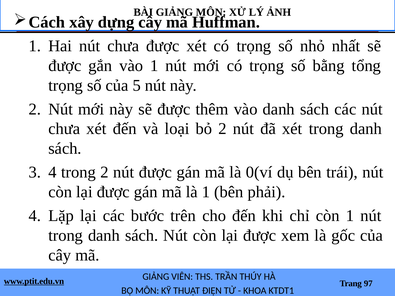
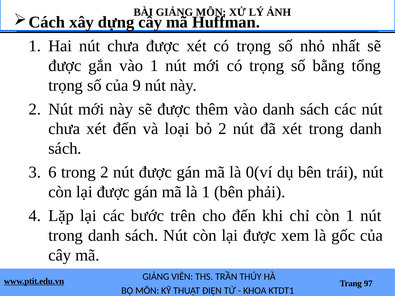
5: 5 -> 9
4 at (52, 172): 4 -> 6
